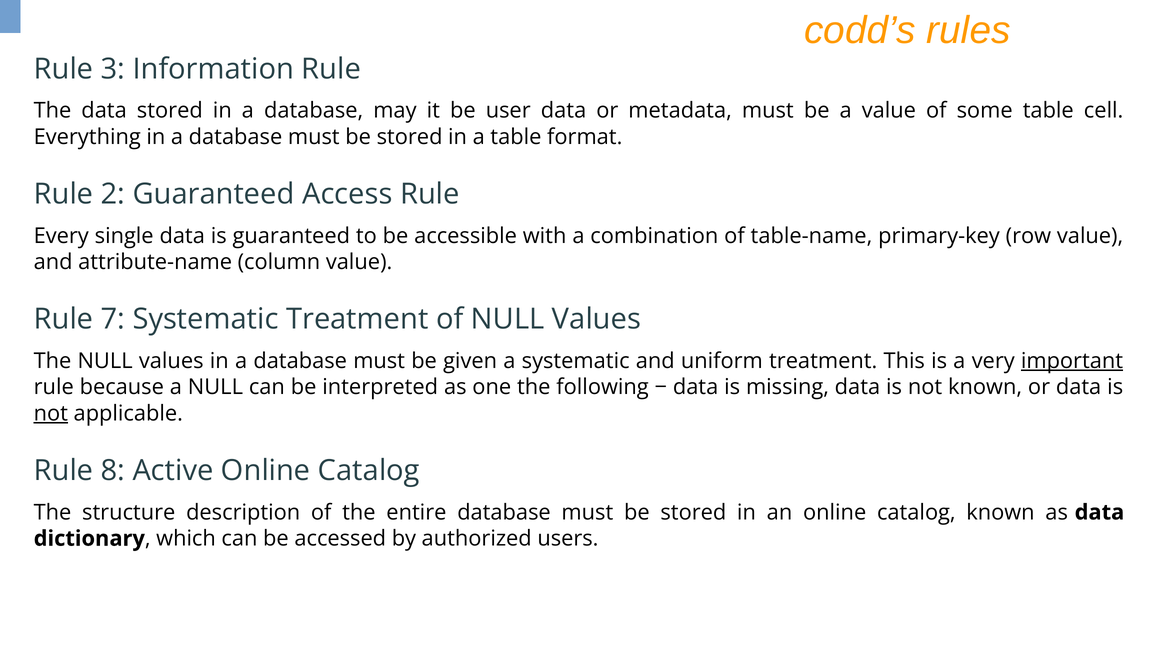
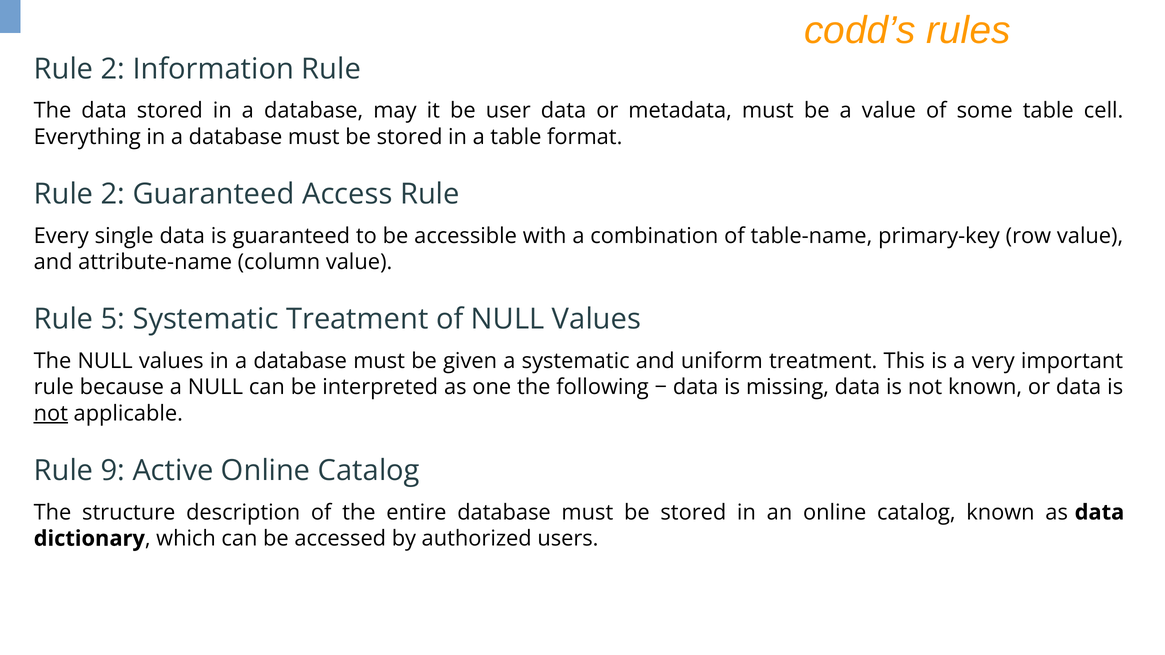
3 at (113, 69): 3 -> 2
7: 7 -> 5
important underline: present -> none
8: 8 -> 9
